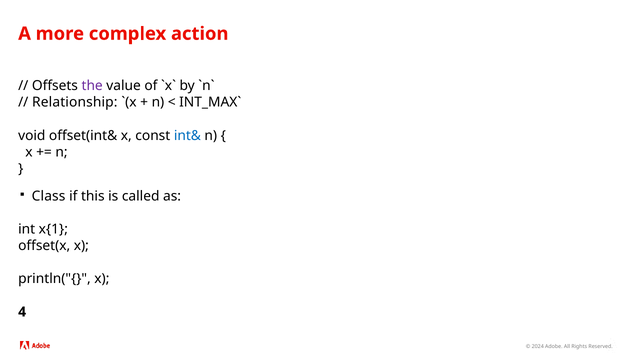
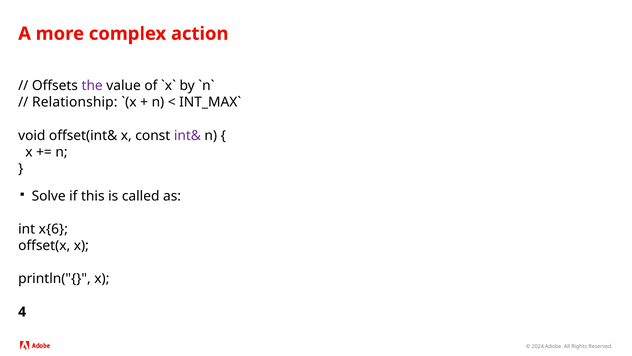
int& colour: blue -> purple
Class: Class -> Solve
x{1: x{1 -> x{6
